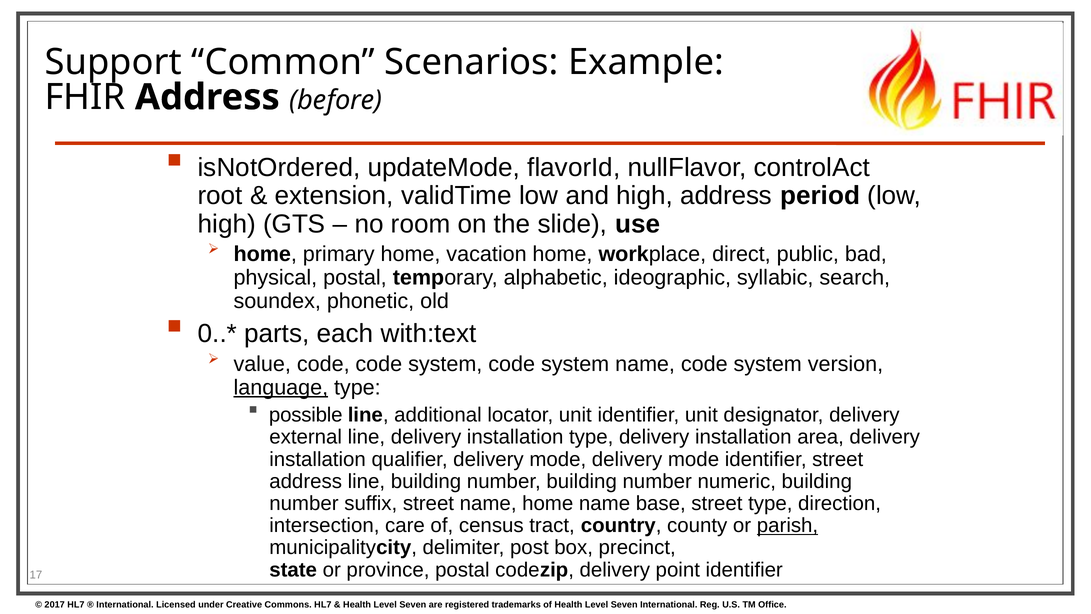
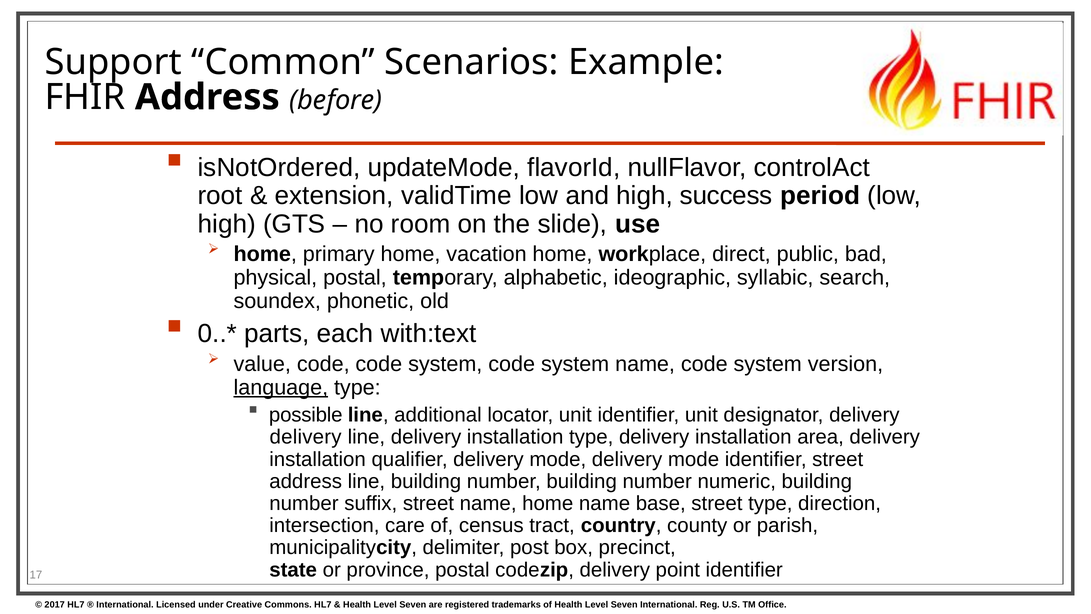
high address: address -> success
external at (306, 437): external -> delivery
parish underline: present -> none
